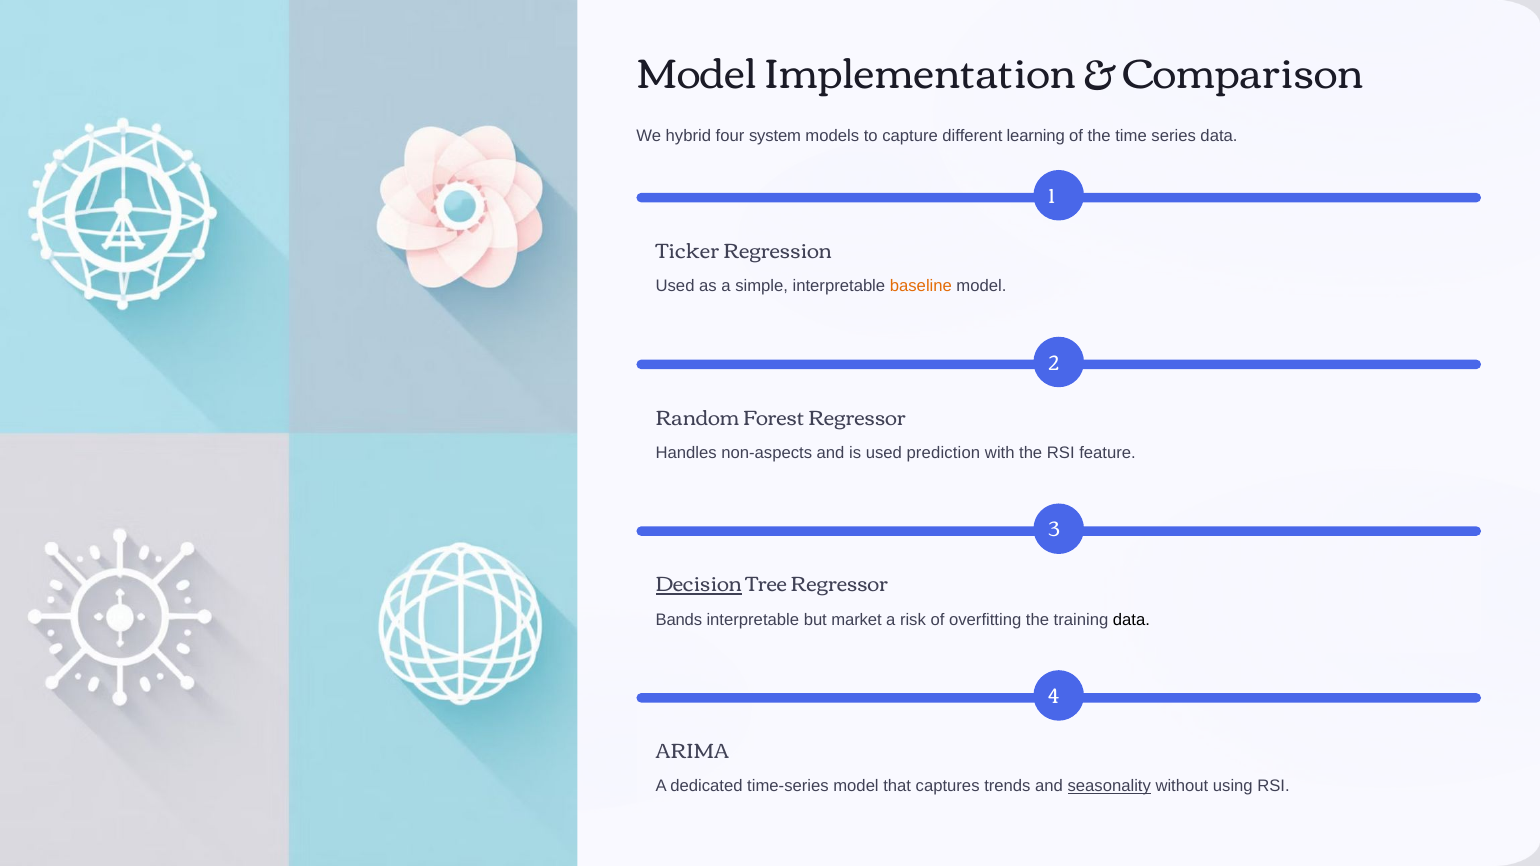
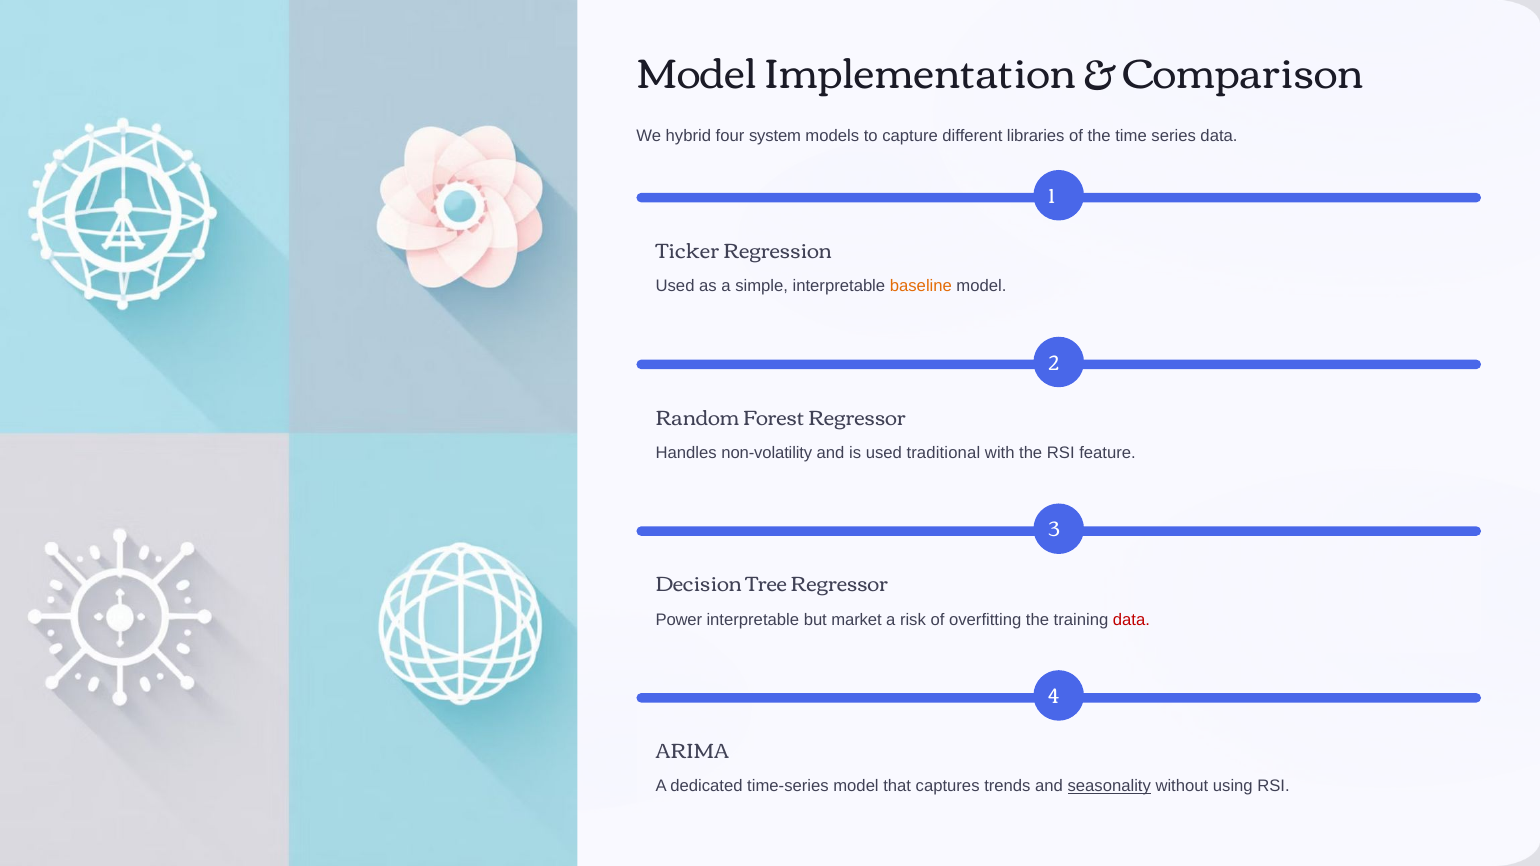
learning: learning -> libraries
non-aspects: non-aspects -> non-volatility
prediction: prediction -> traditional
Decision underline: present -> none
Bands: Bands -> Power
data at (1131, 620) colour: black -> red
